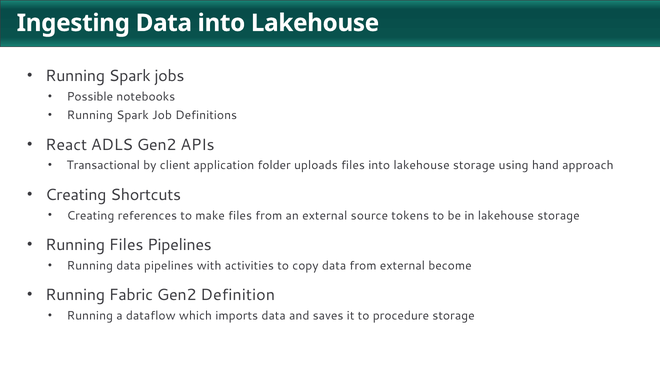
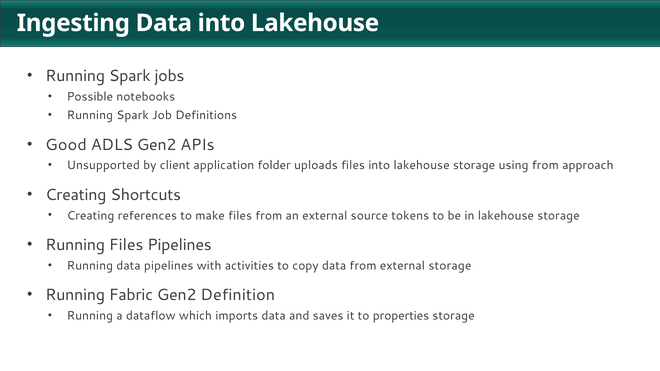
React: React -> Good
Transactional: Transactional -> Unsupported
using hand: hand -> from
external become: become -> storage
procedure: procedure -> properties
